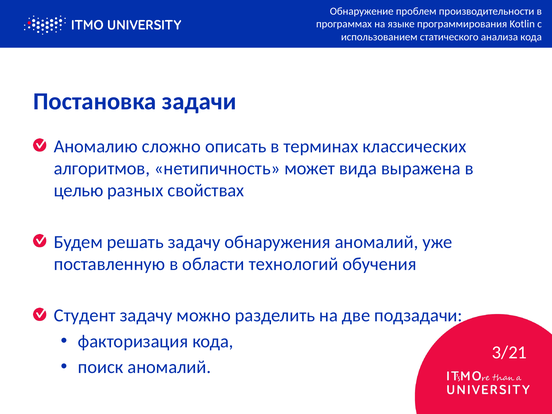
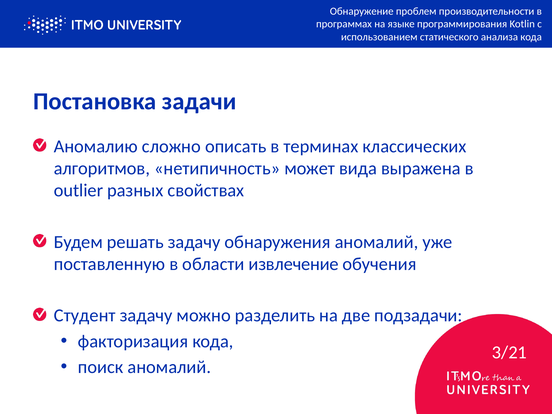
целью: целью -> outlier
технологий: технологий -> извлечение
